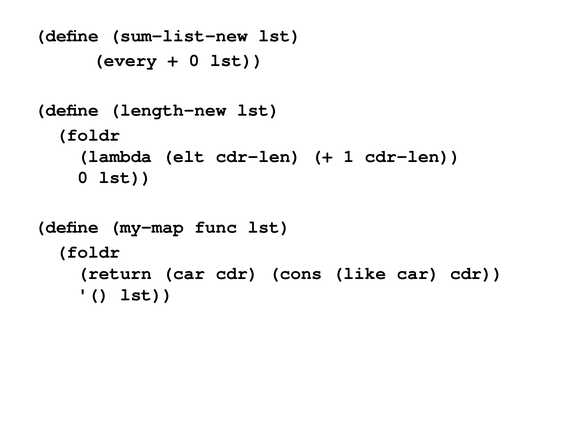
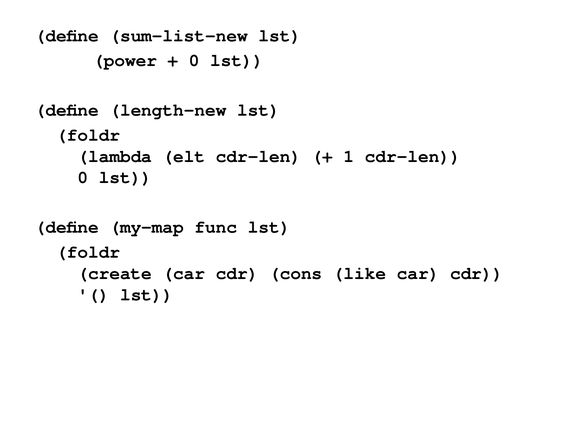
every: every -> power
return: return -> create
